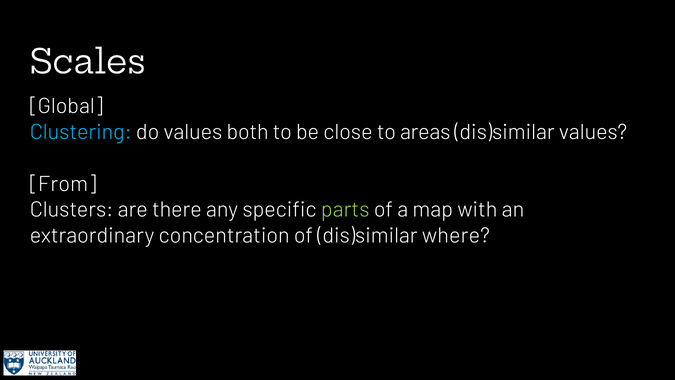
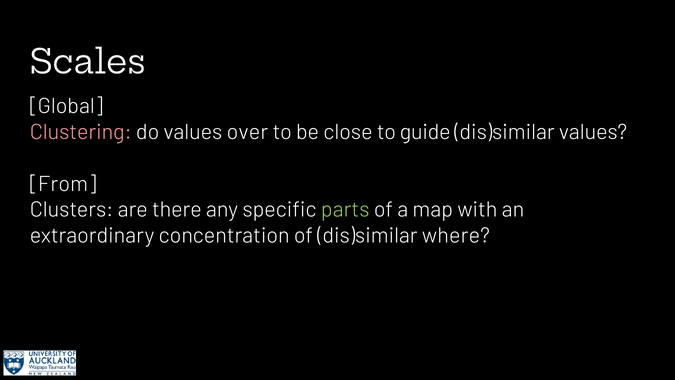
Clustering colour: light blue -> pink
both: both -> over
areas: areas -> guide
